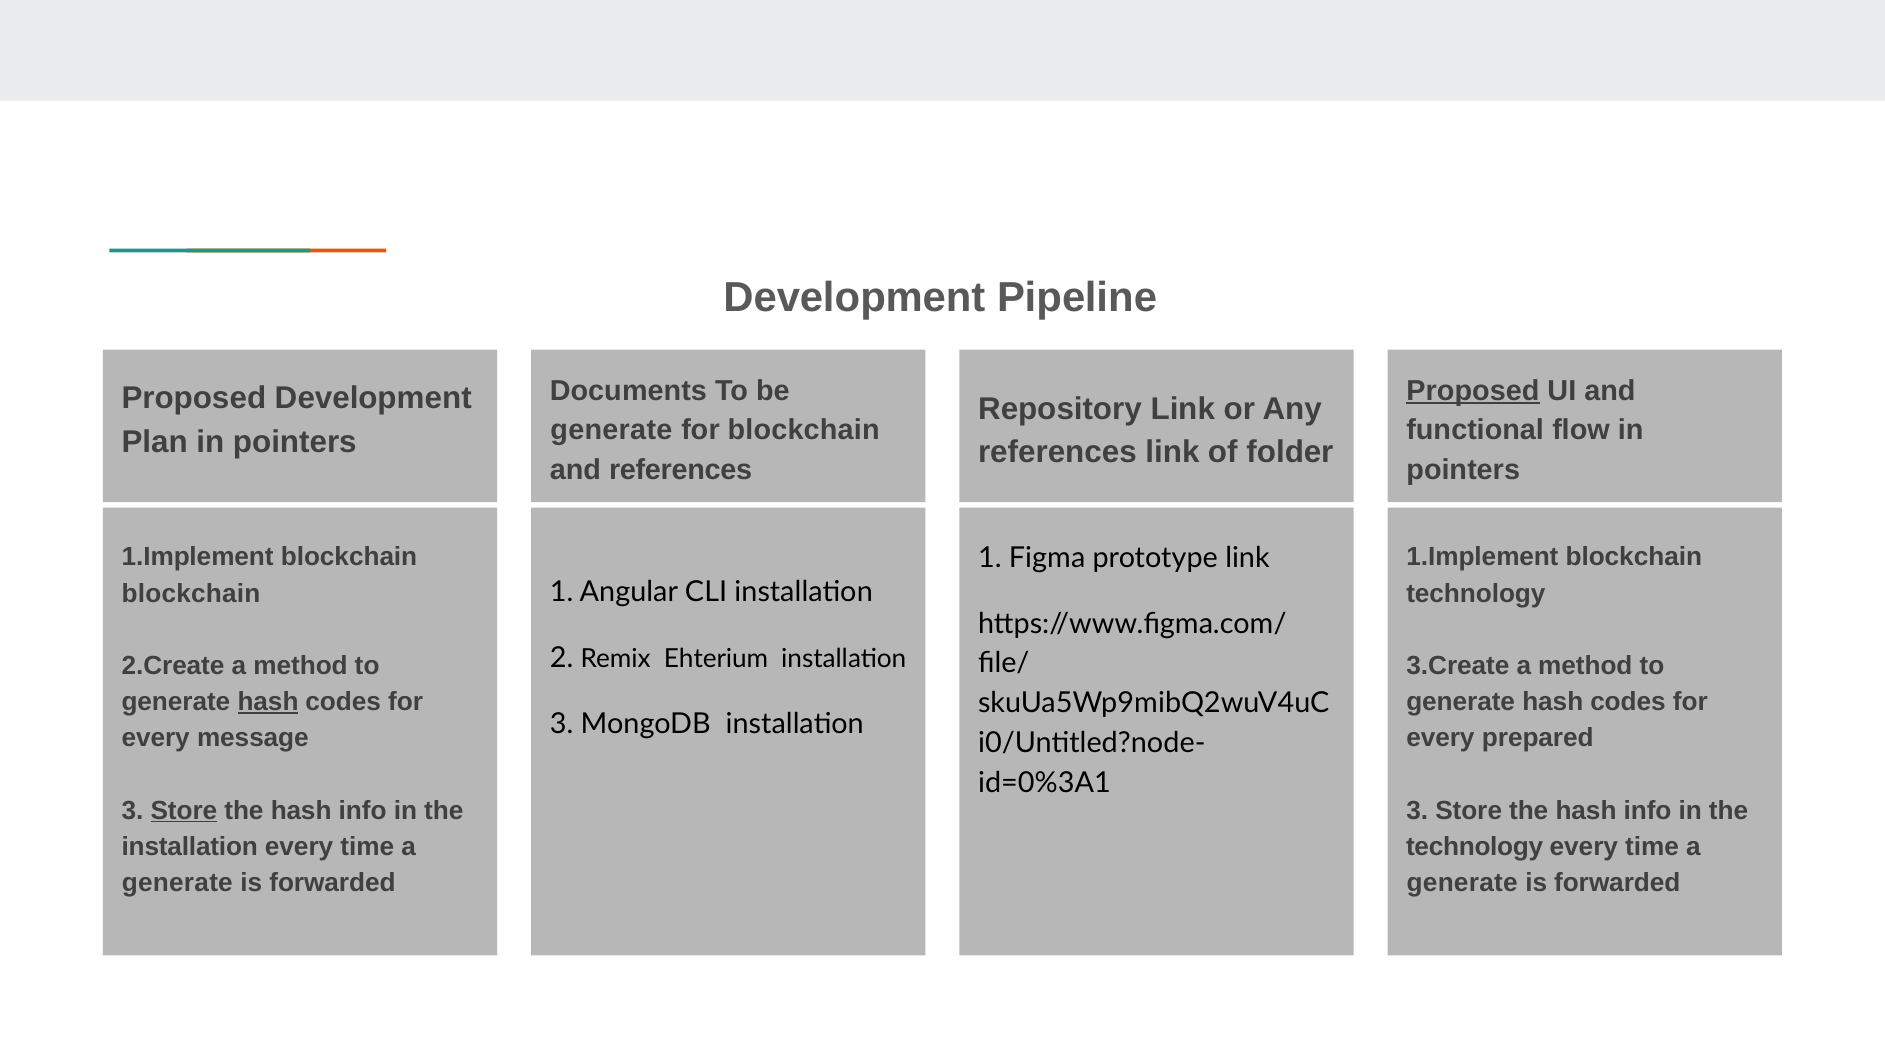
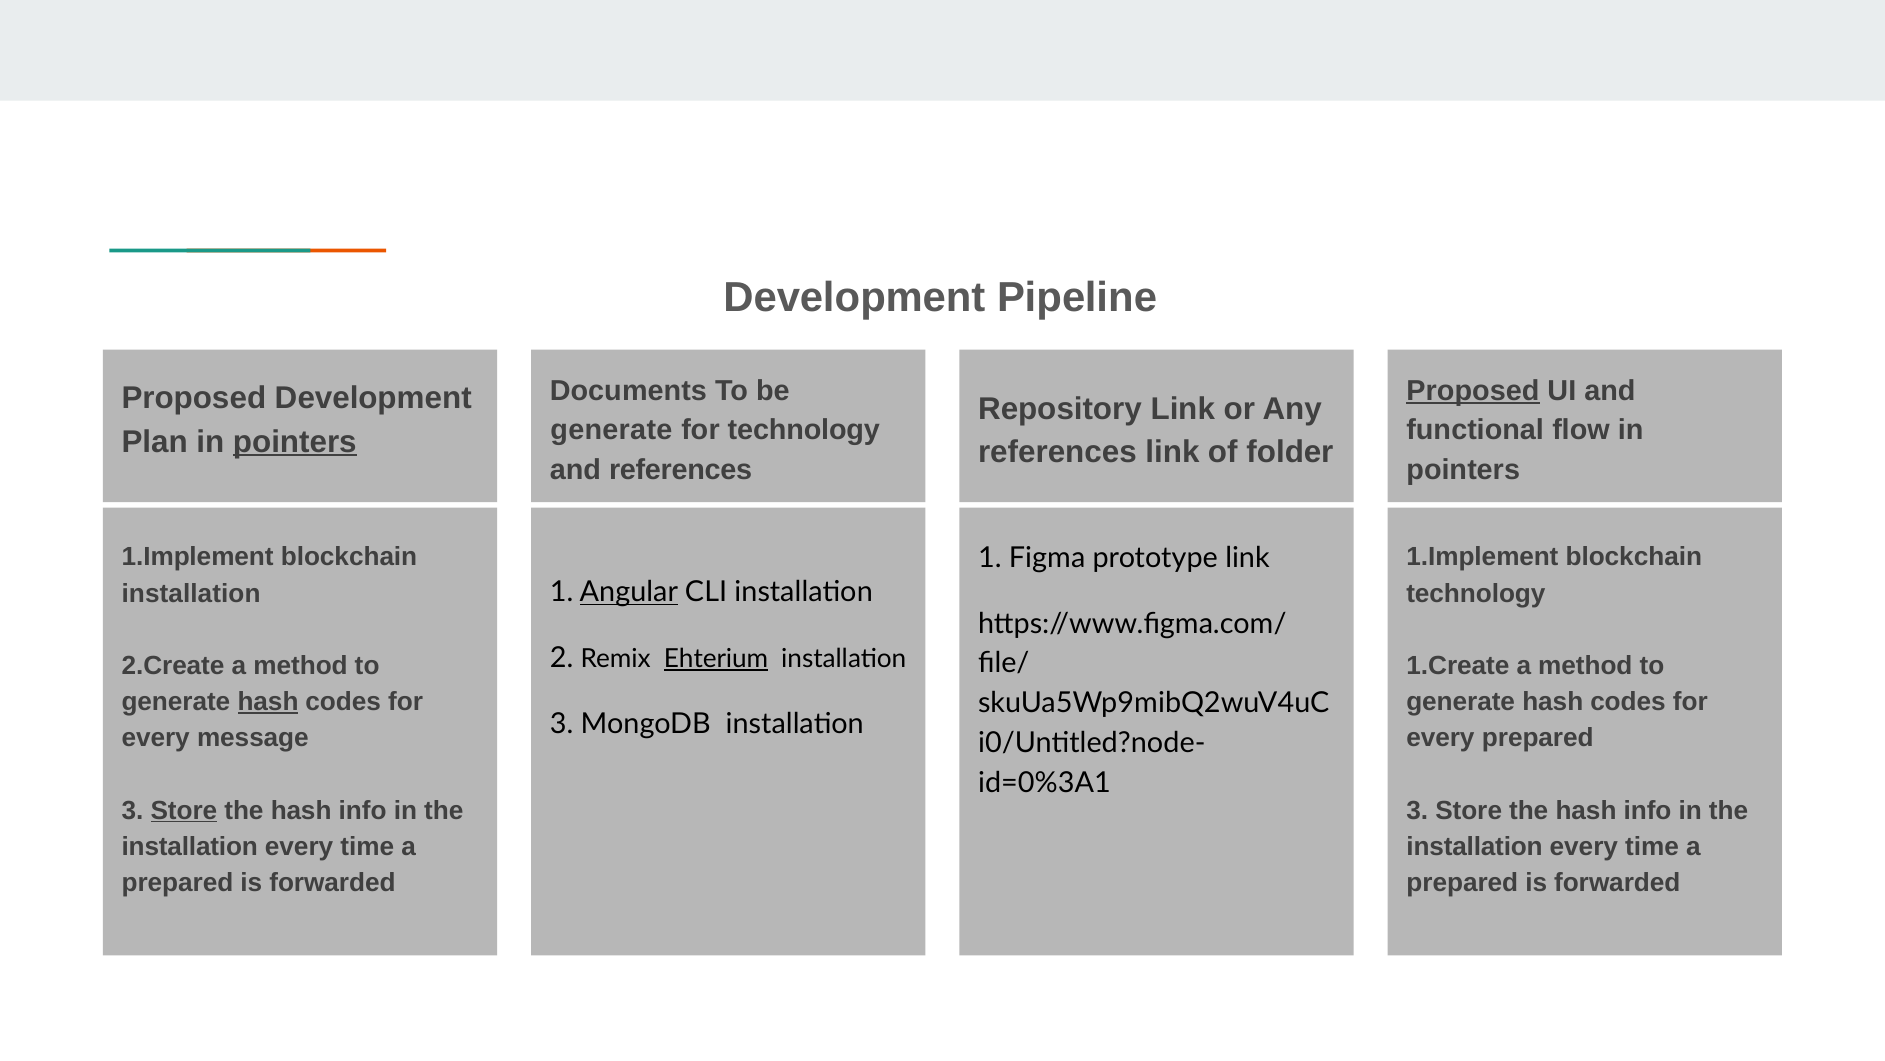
for blockchain: blockchain -> technology
pointers at (295, 441) underline: none -> present
blockchain at (191, 593): blockchain -> installation
Angular underline: none -> present
Ehterium underline: none -> present
3.Create: 3.Create -> 1.Create
technology at (1475, 846): technology -> installation
generate at (177, 882): generate -> prepared
generate at (1462, 882): generate -> prepared
